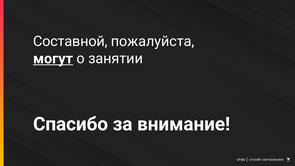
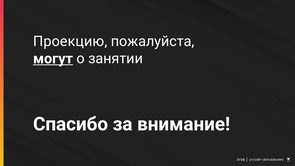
Составной: Составной -> Проекцию
